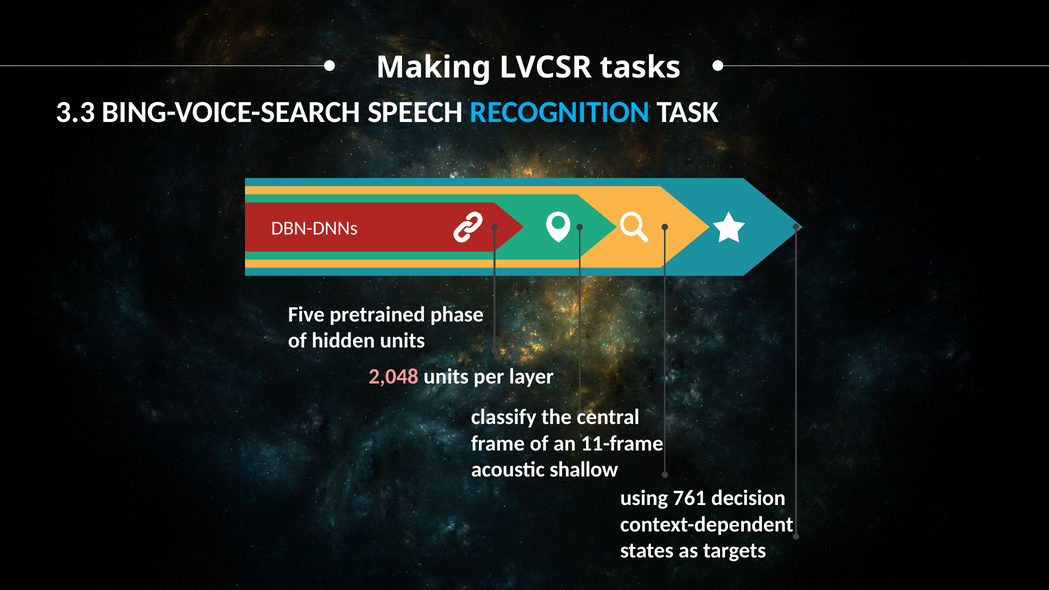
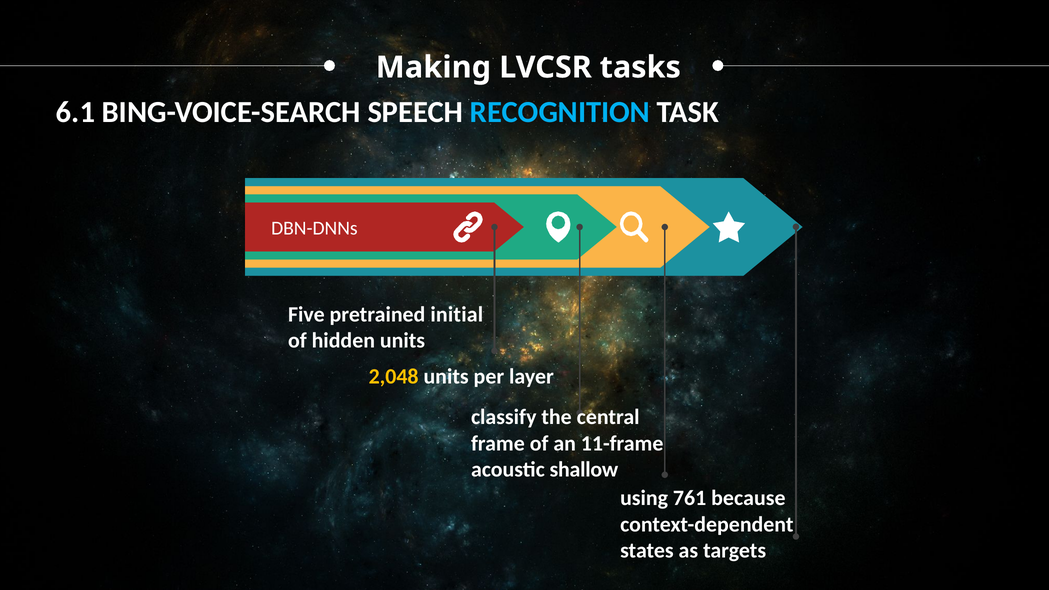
3.3: 3.3 -> 6.1
phase: phase -> initial
2,048 colour: pink -> yellow
decision: decision -> because
